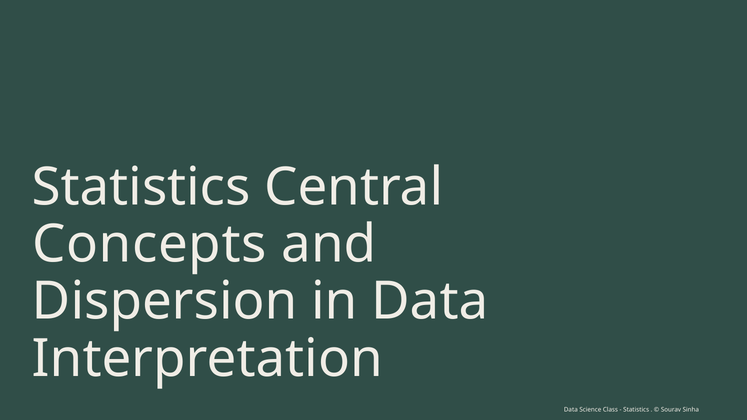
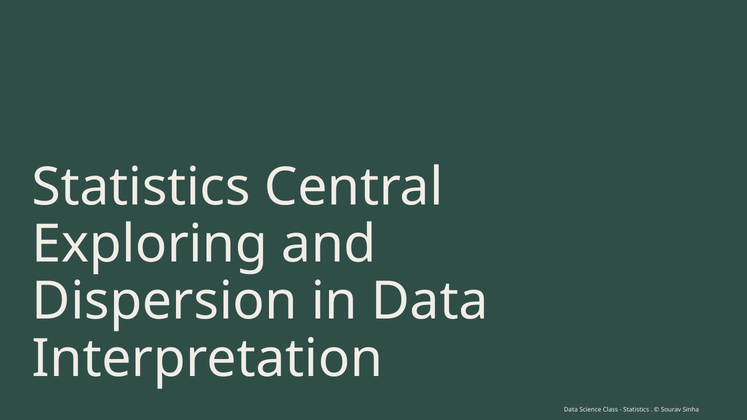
Concepts: Concepts -> Exploring
